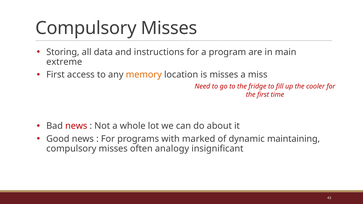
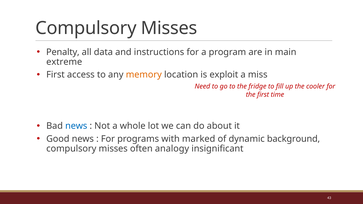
Storing: Storing -> Penalty
is misses: misses -> exploit
news at (76, 126) colour: red -> blue
maintaining: maintaining -> background
